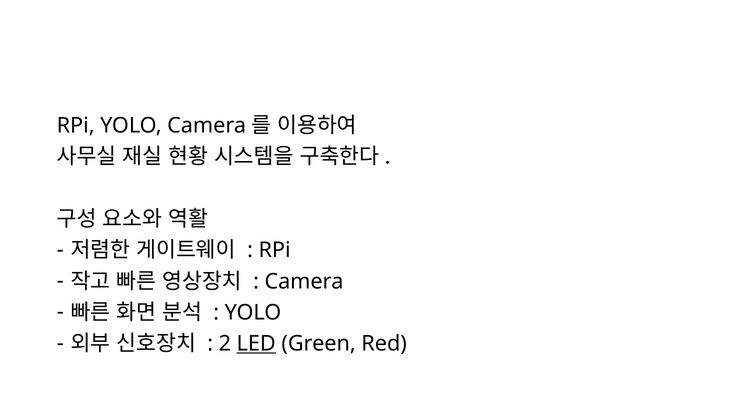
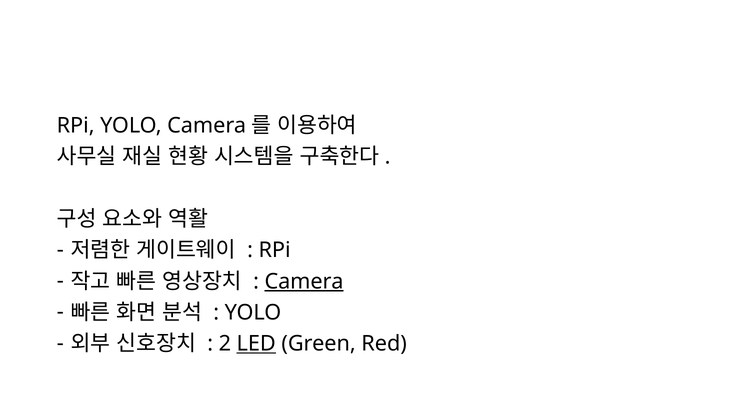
Camera at (304, 281) underline: none -> present
